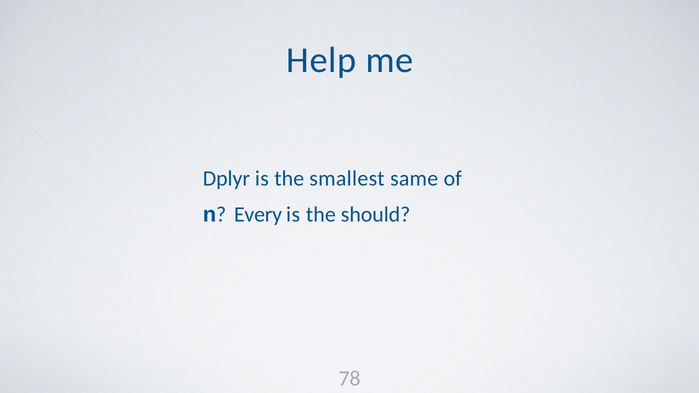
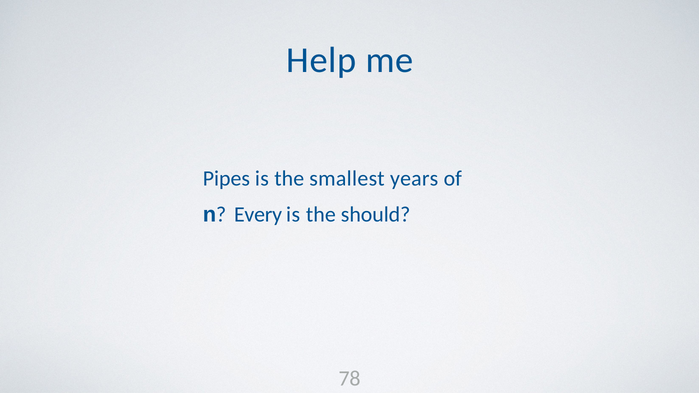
Dplyr: Dplyr -> Pipes
same: same -> years
